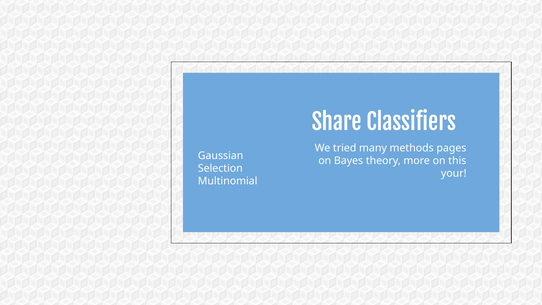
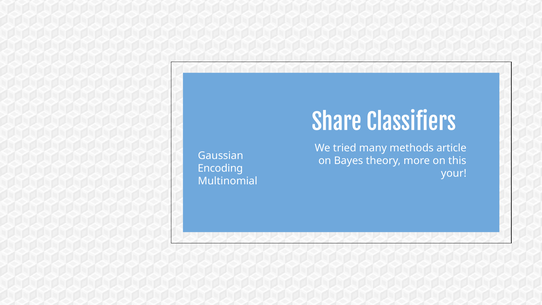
pages: pages -> article
Selection: Selection -> Encoding
